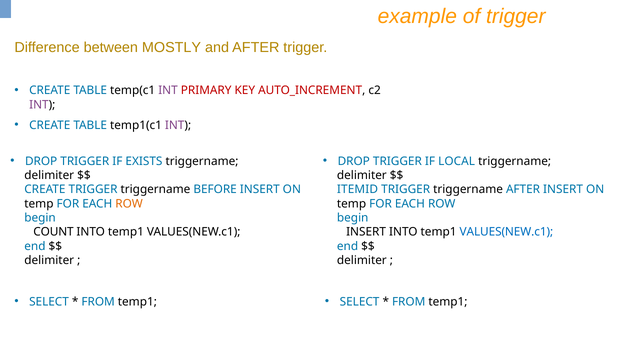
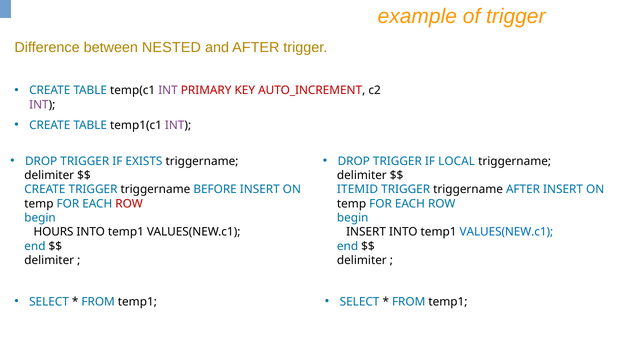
MOSTLY: MOSTLY -> NESTED
ROW at (129, 204) colour: orange -> red
COUNT: COUNT -> HOURS
